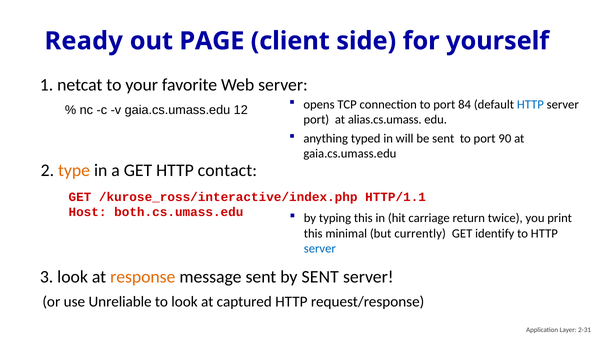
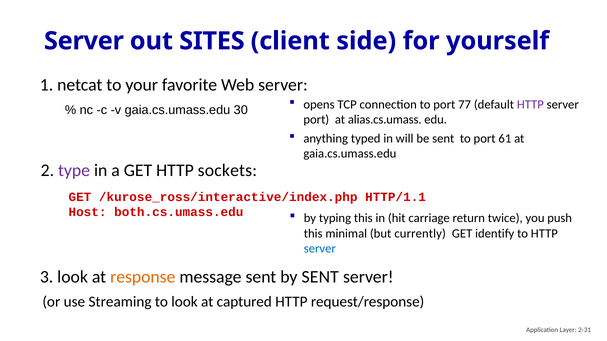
Ready at (84, 41): Ready -> Server
PAGE: PAGE -> SITES
84: 84 -> 77
HTTP at (530, 105) colour: blue -> purple
12: 12 -> 30
90: 90 -> 61
type colour: orange -> purple
contact: contact -> sockets
print: print -> push
Unreliable: Unreliable -> Streaming
